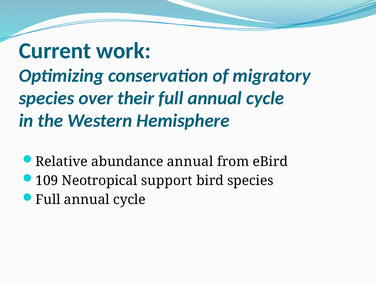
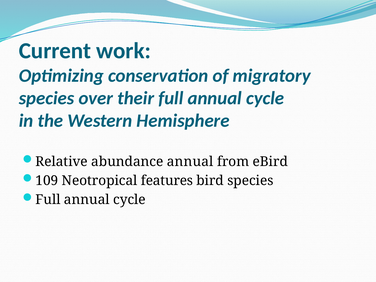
support: support -> features
